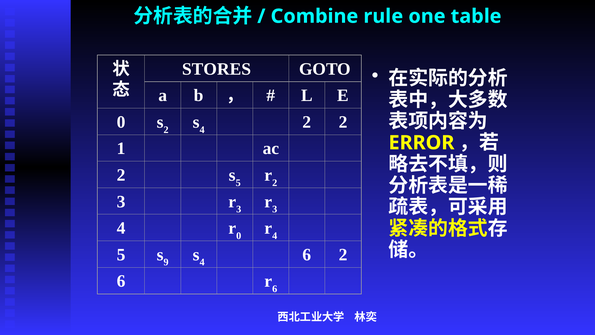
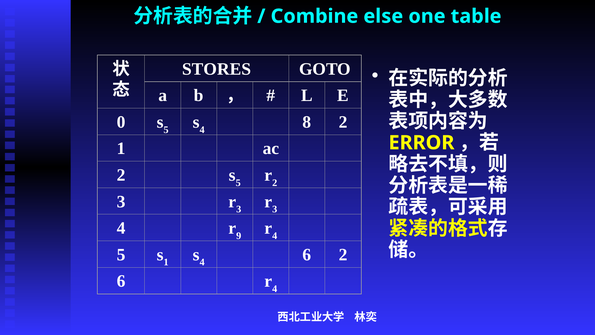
rule: rule -> else
2 at (166, 130): 2 -> 5
4 2: 2 -> 8
0 at (239, 236): 0 -> 9
9 at (166, 262): 9 -> 1
6 at (275, 289): 6 -> 4
